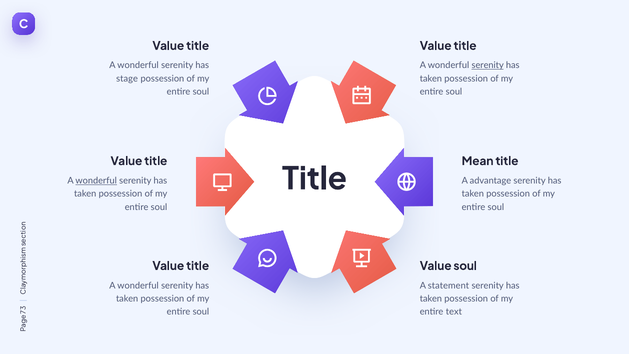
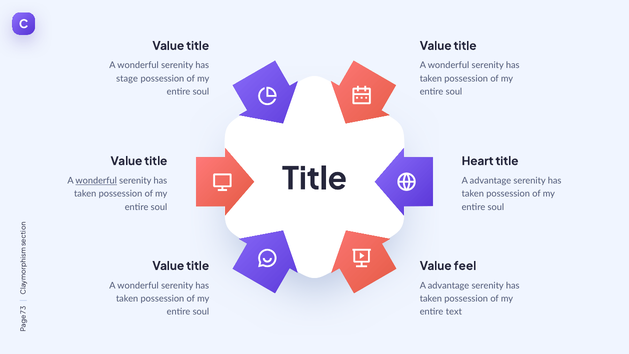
serenity at (488, 65) underline: present -> none
Mean: Mean -> Heart
soul at (465, 266): soul -> feel
statement at (448, 285): statement -> advantage
